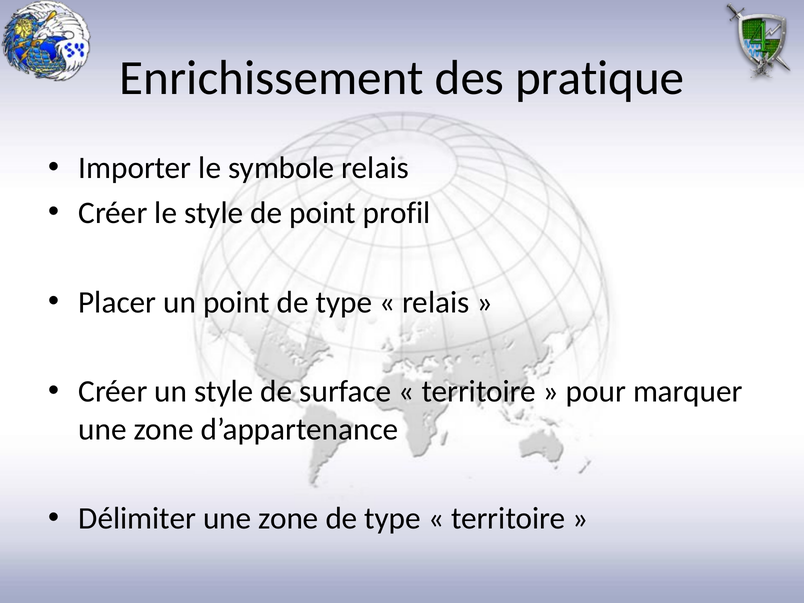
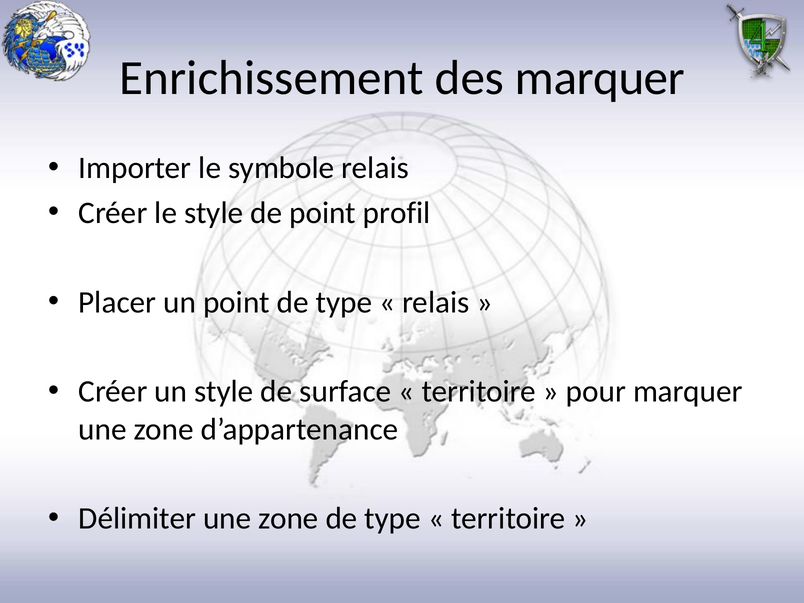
des pratique: pratique -> marquer
